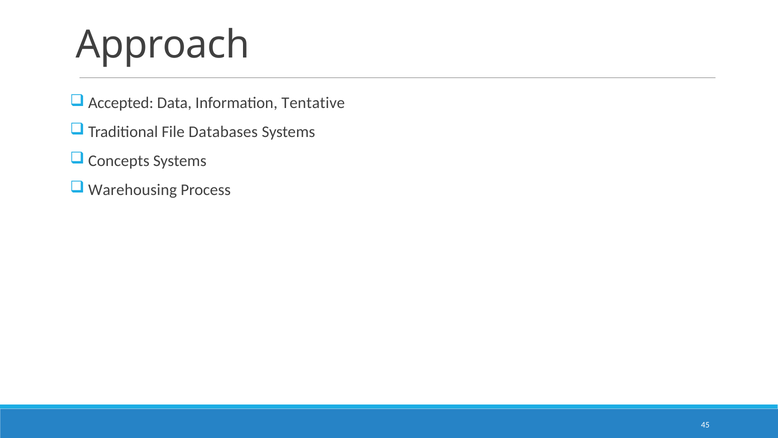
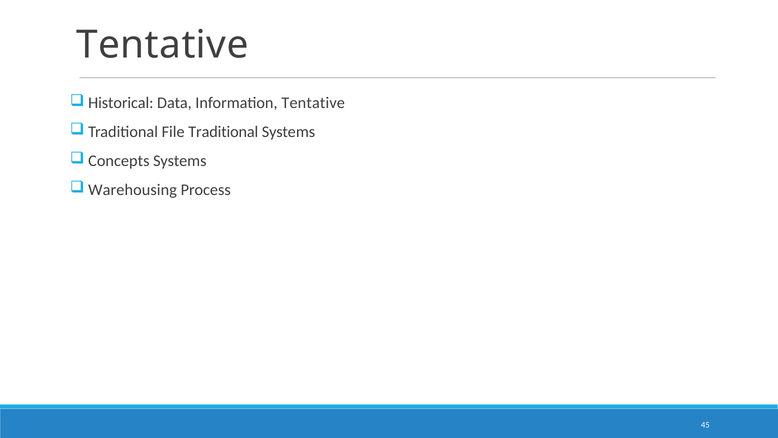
Approach at (163, 45): Approach -> Tentative
Accepted: Accepted -> Historical
File Databases: Databases -> Traditional
